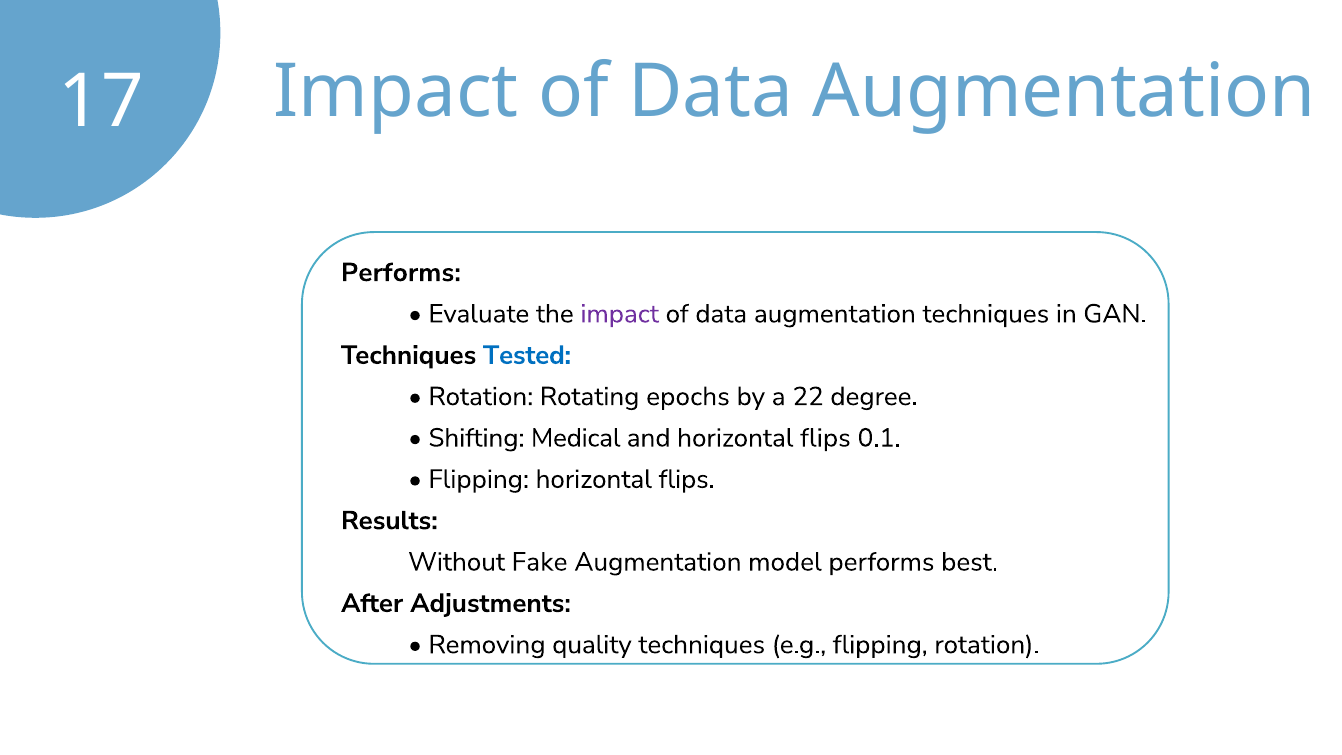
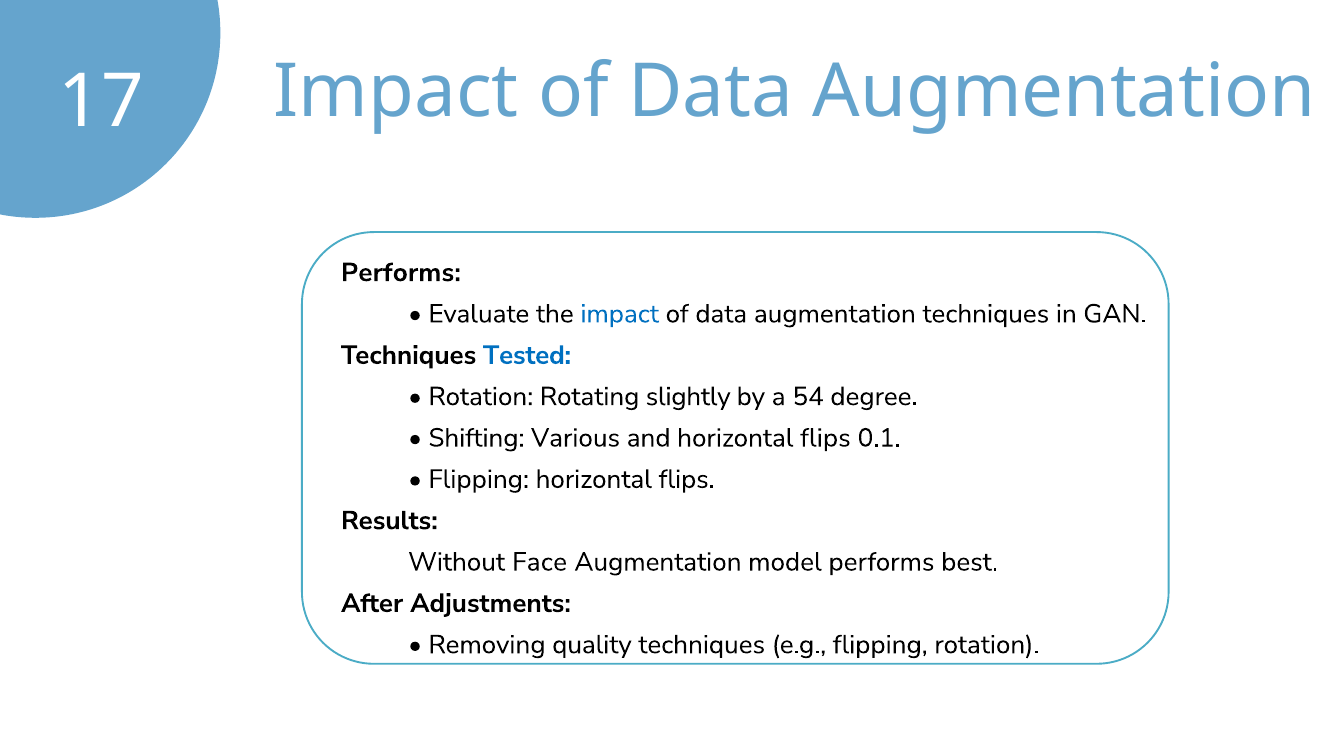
impact at (620, 314) colour: purple -> blue
epochs: epochs -> slightly
22: 22 -> 54
Medical: Medical -> Various
Fake: Fake -> Face
